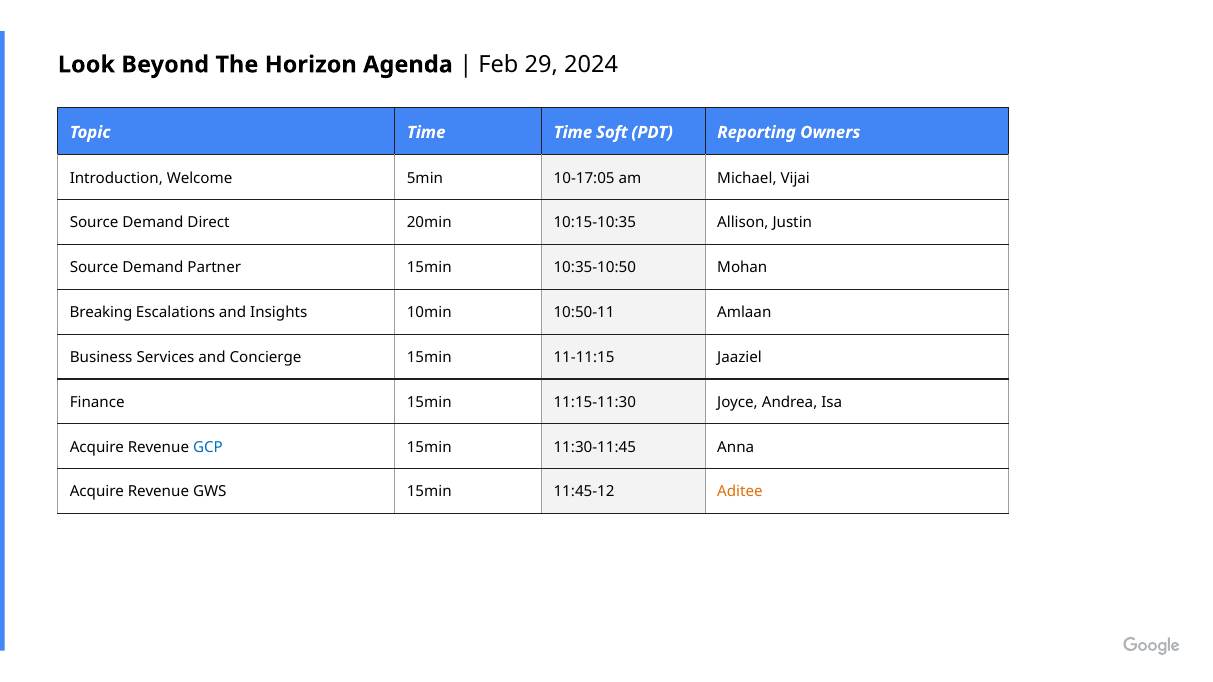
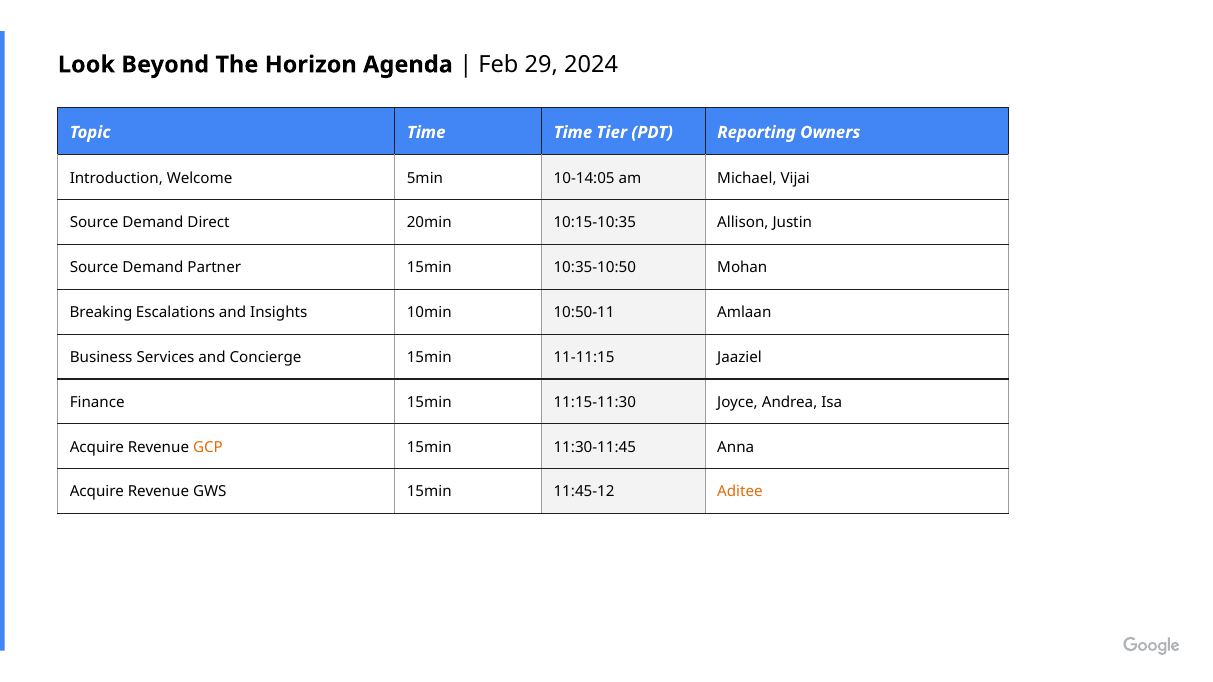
Soft: Soft -> Tier
10-17:05: 10-17:05 -> 10-14:05
GCP colour: blue -> orange
